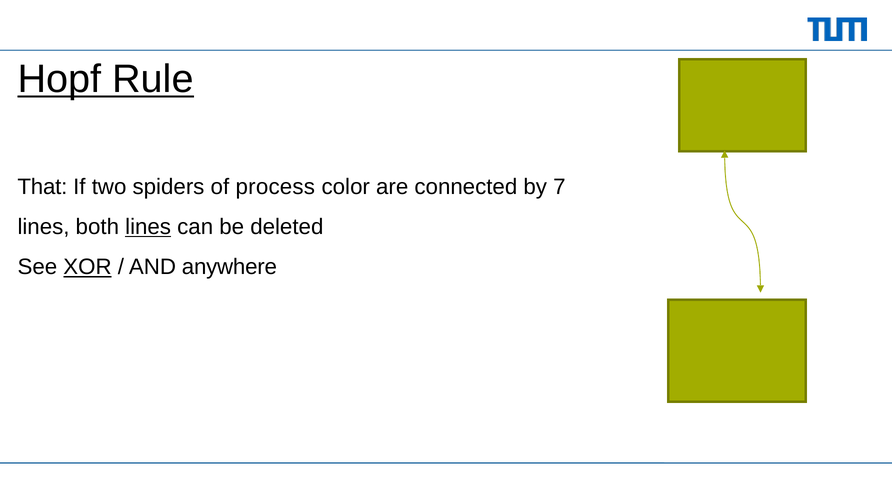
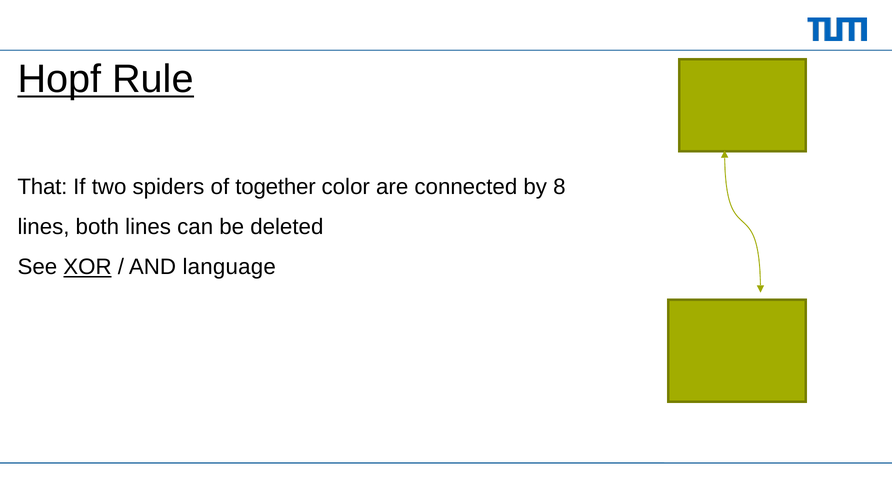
process: process -> together
7: 7 -> 8
lines at (148, 227) underline: present -> none
anywhere: anywhere -> language
